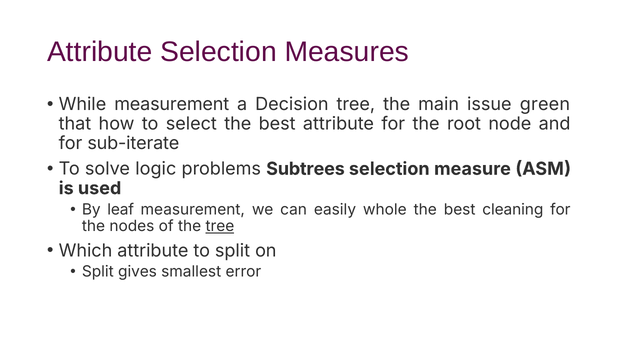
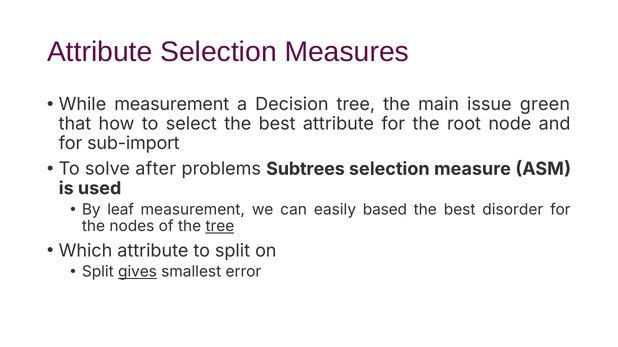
sub-iterate: sub-iterate -> sub-import
logic: logic -> after
whole: whole -> based
cleaning: cleaning -> disorder
gives underline: none -> present
